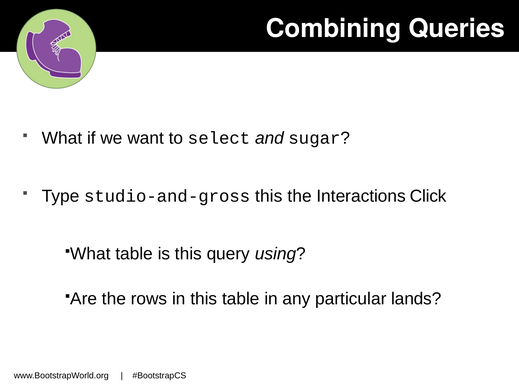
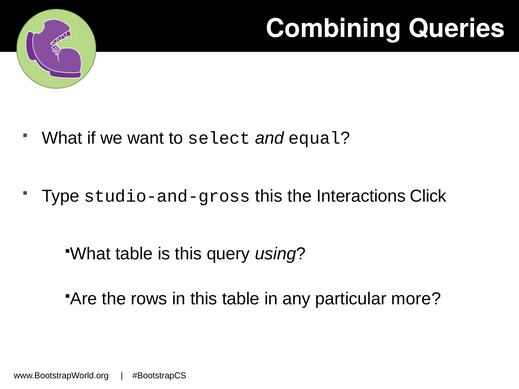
sugar: sugar -> equal
lands: lands -> more
